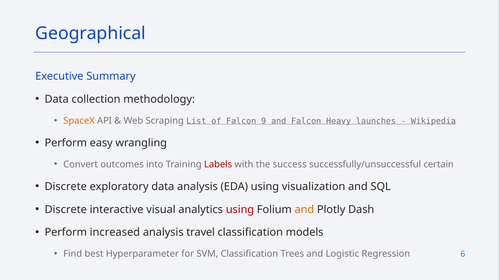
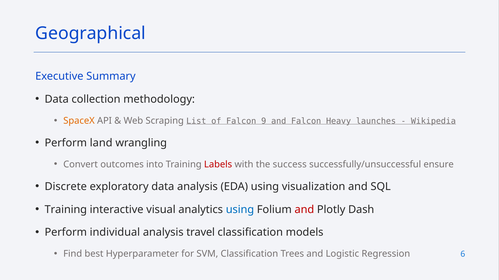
easy: easy -> land
certain: certain -> ensure
Discrete at (66, 210): Discrete -> Training
using at (240, 210) colour: red -> blue
and at (304, 210) colour: orange -> red
increased: increased -> individual
